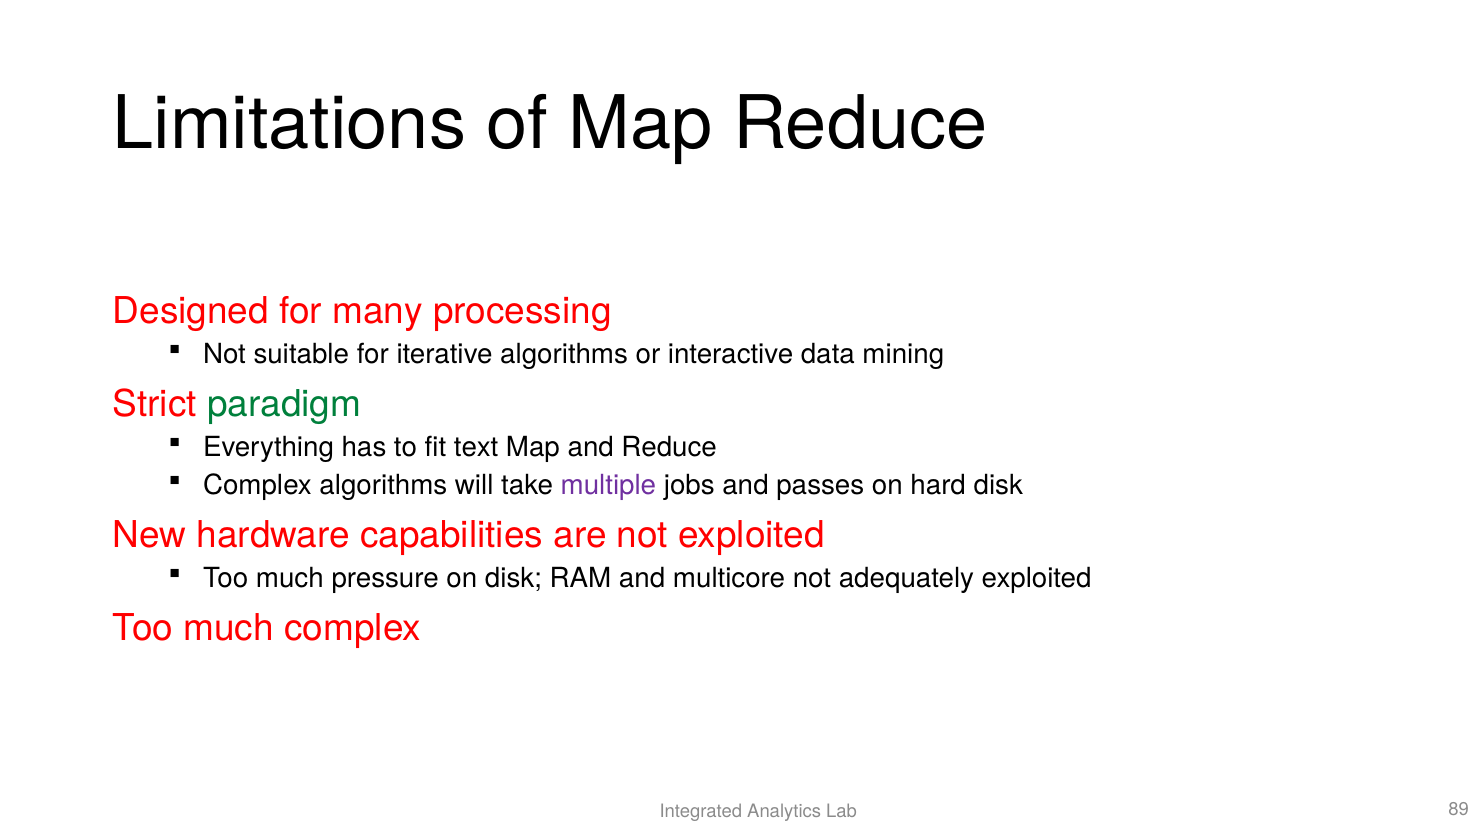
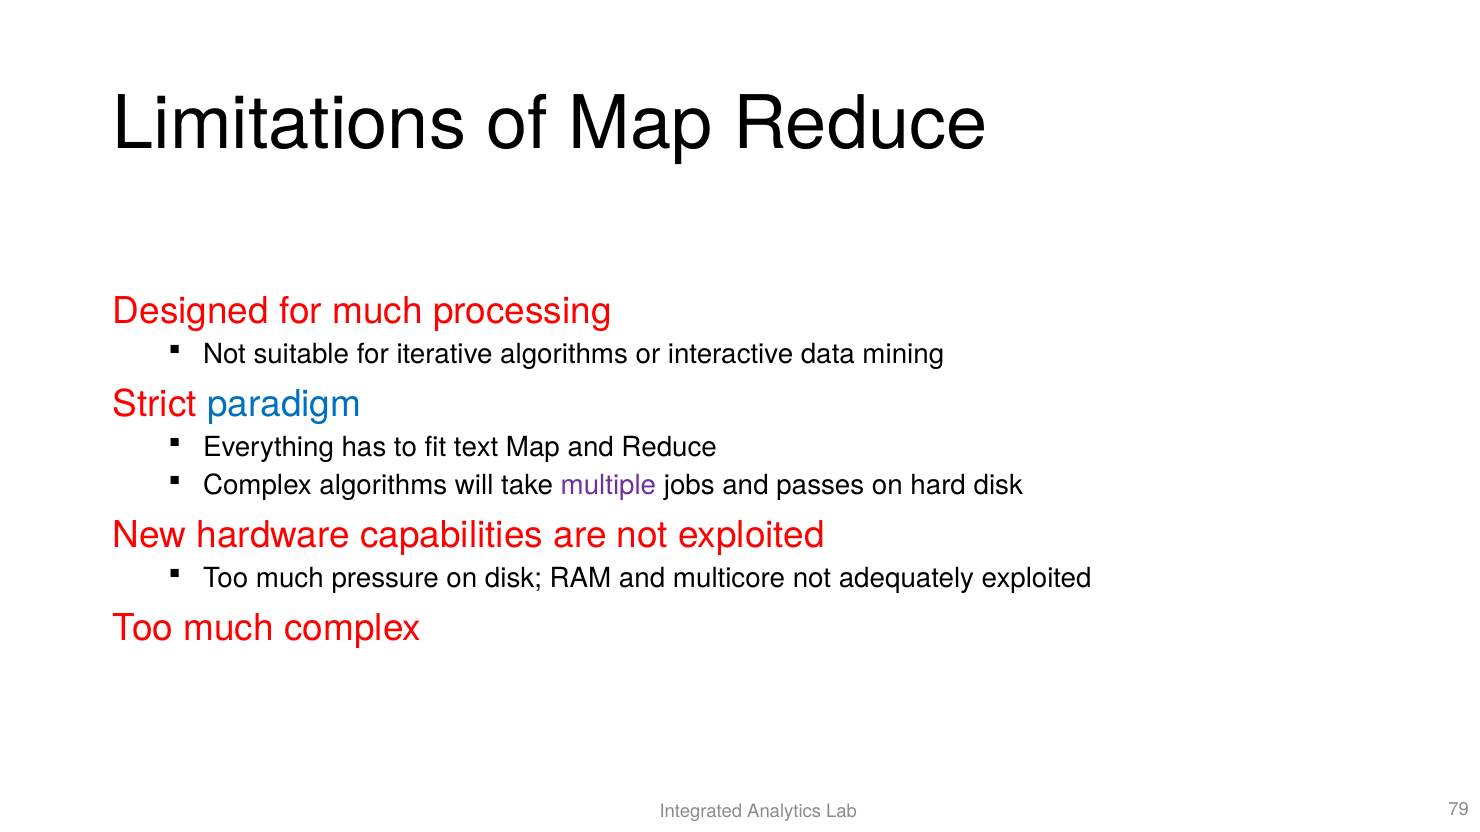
for many: many -> much
paradigm colour: green -> blue
89: 89 -> 79
